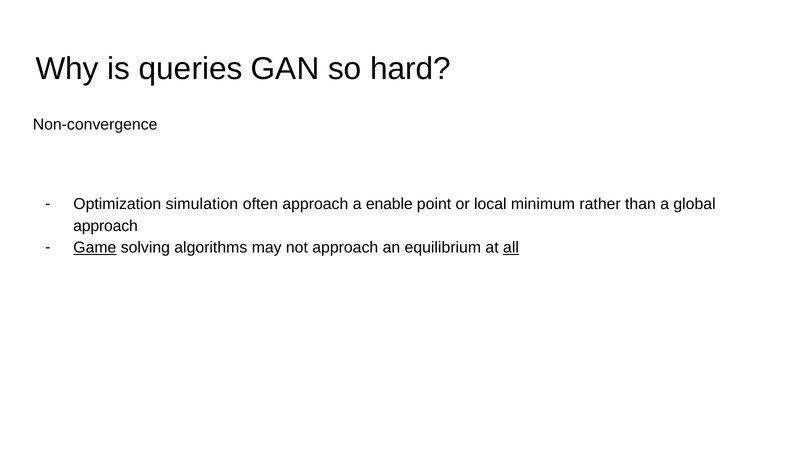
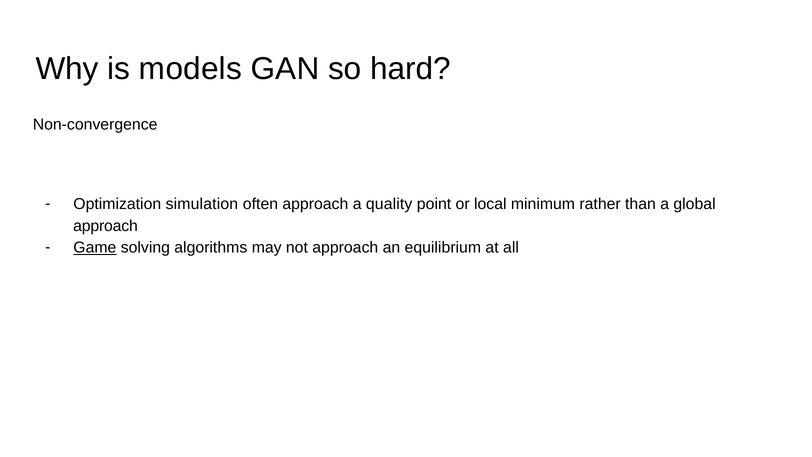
queries: queries -> models
enable: enable -> quality
all underline: present -> none
